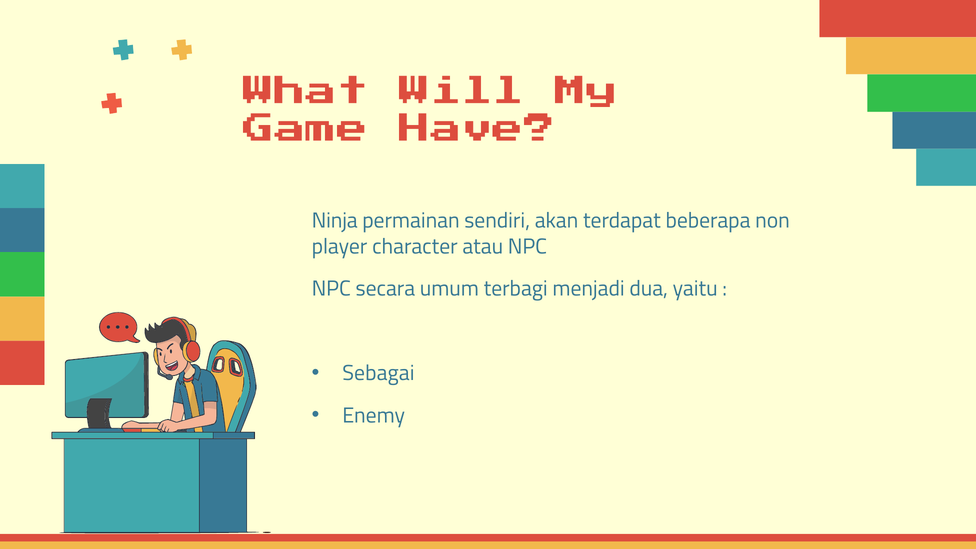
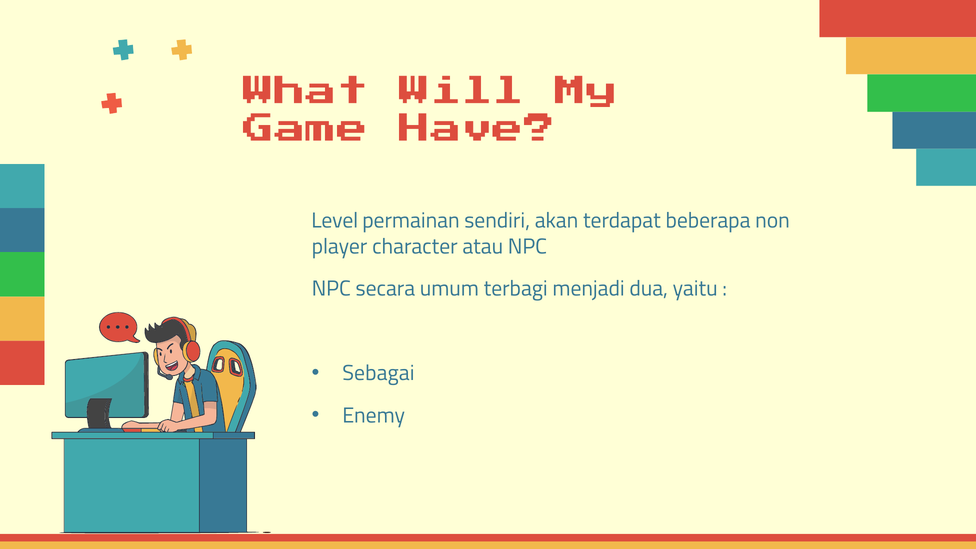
Ninja: Ninja -> Level
